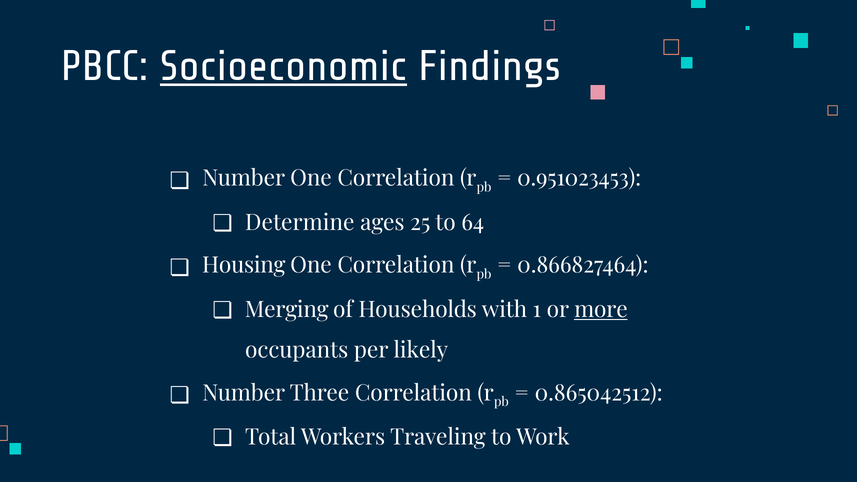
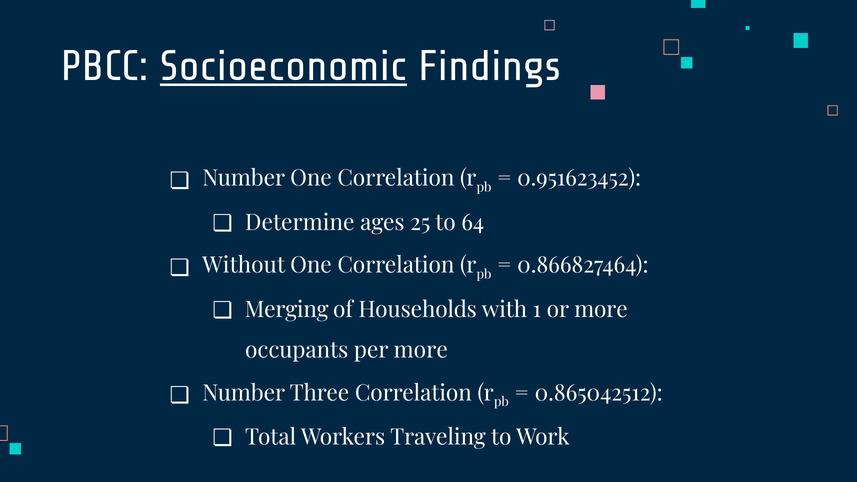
0.951023453: 0.951023453 -> 0.951623452
Housing: Housing -> Without
more at (601, 310) underline: present -> none
per likely: likely -> more
